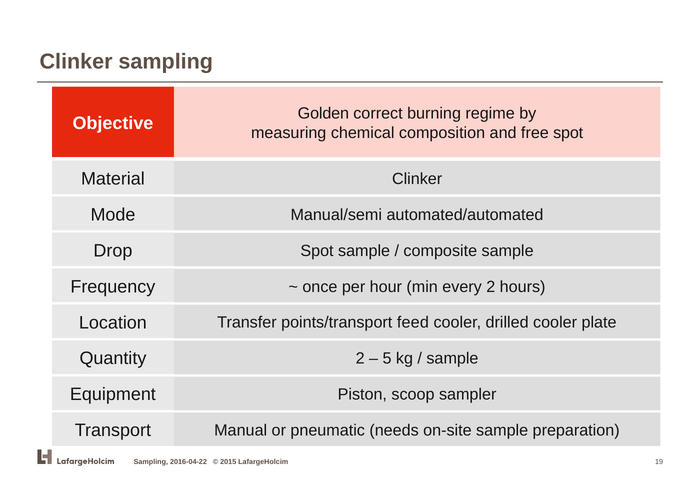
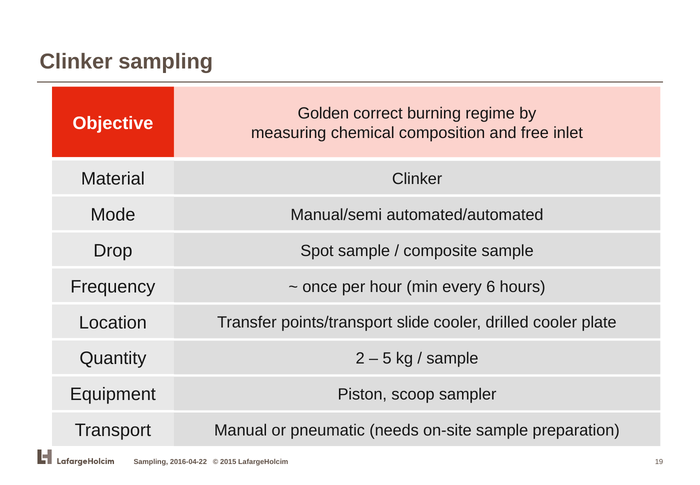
free spot: spot -> inlet
every 2: 2 -> 6
feed: feed -> slide
